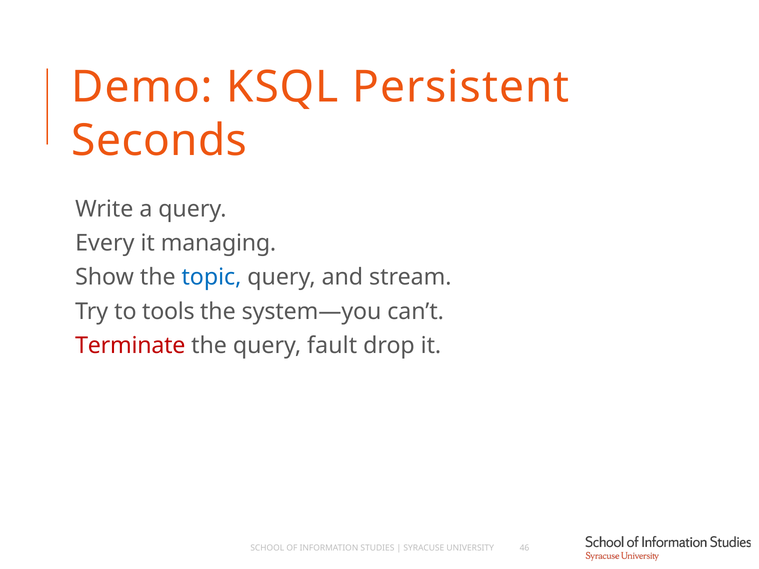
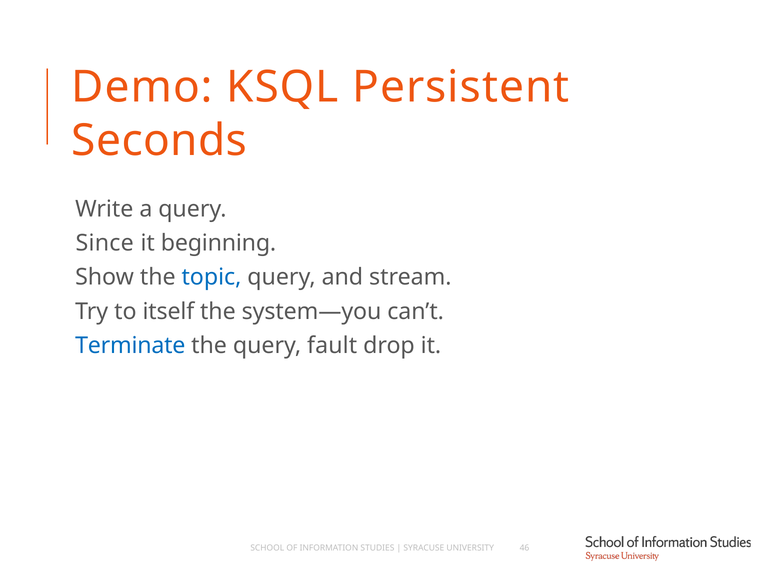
Every: Every -> Since
managing: managing -> beginning
tools: tools -> itself
Terminate colour: red -> blue
